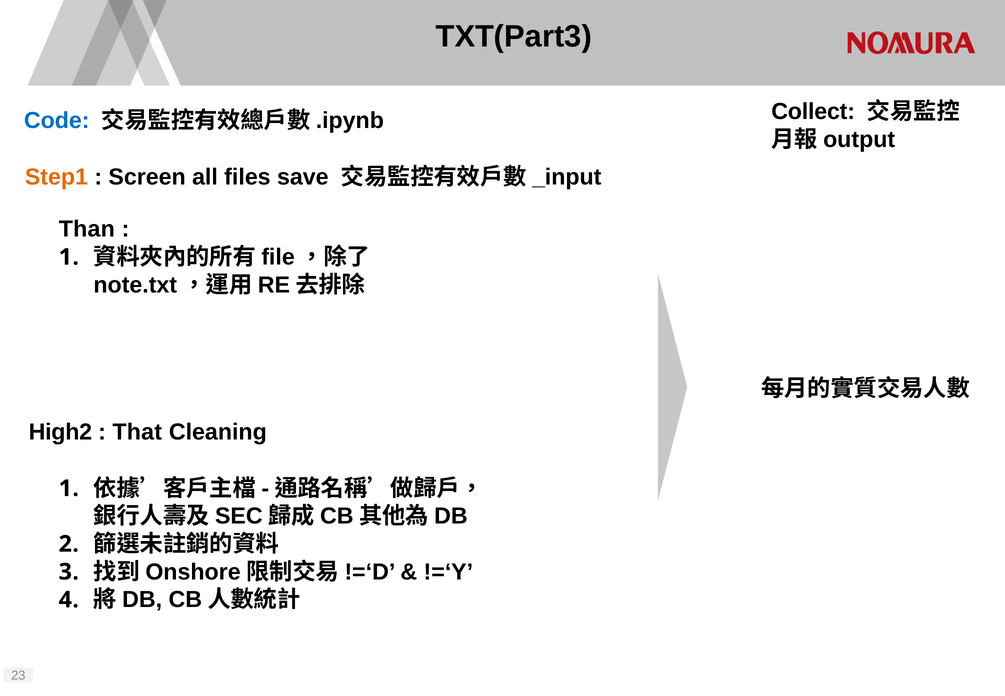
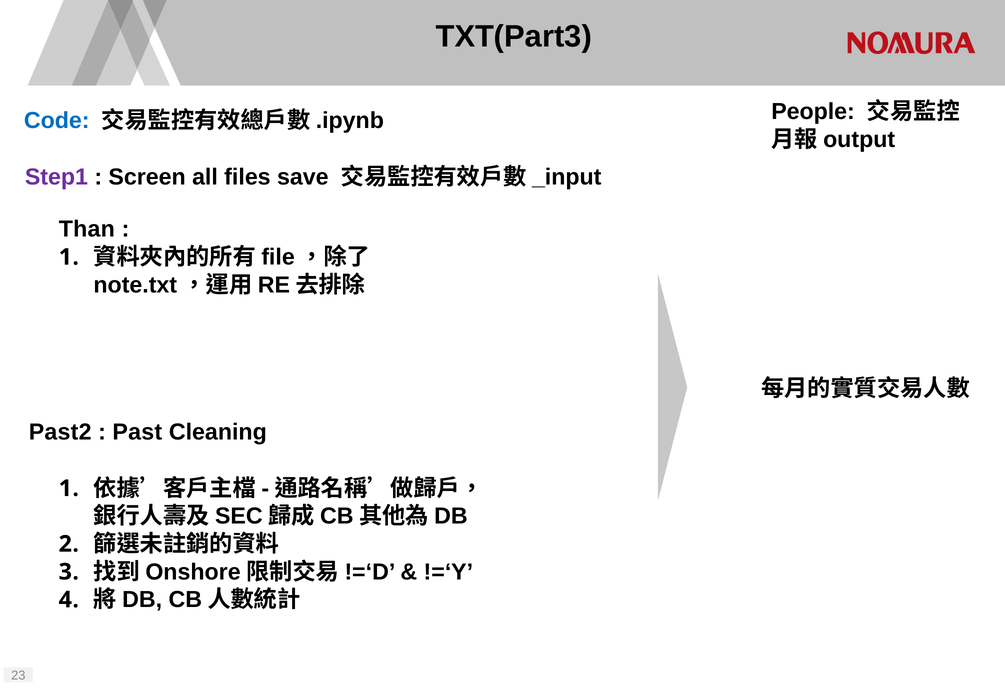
Collect: Collect -> People
Step1 colour: orange -> purple
High2: High2 -> Past2
That: That -> Past
